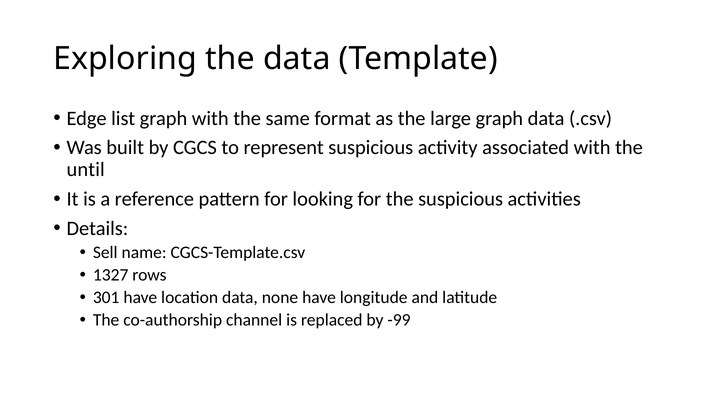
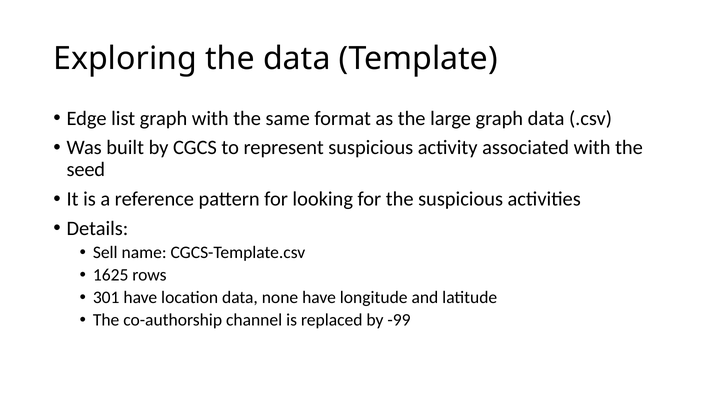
until: until -> seed
1327: 1327 -> 1625
